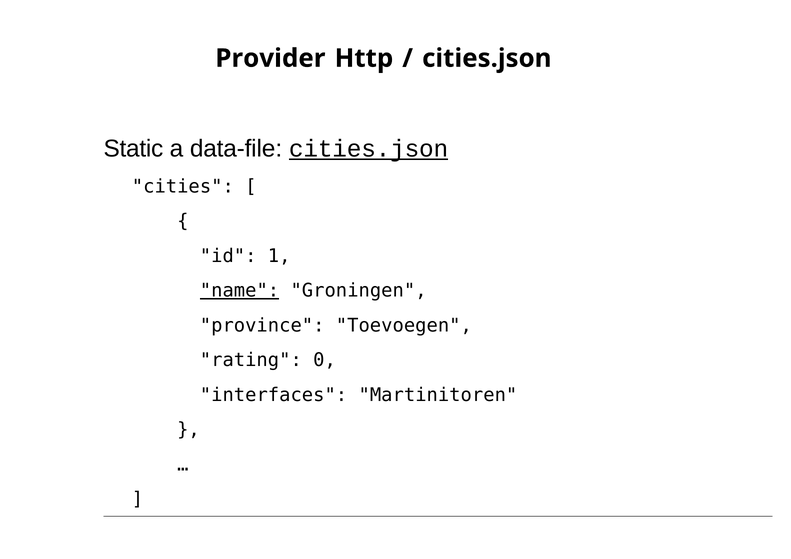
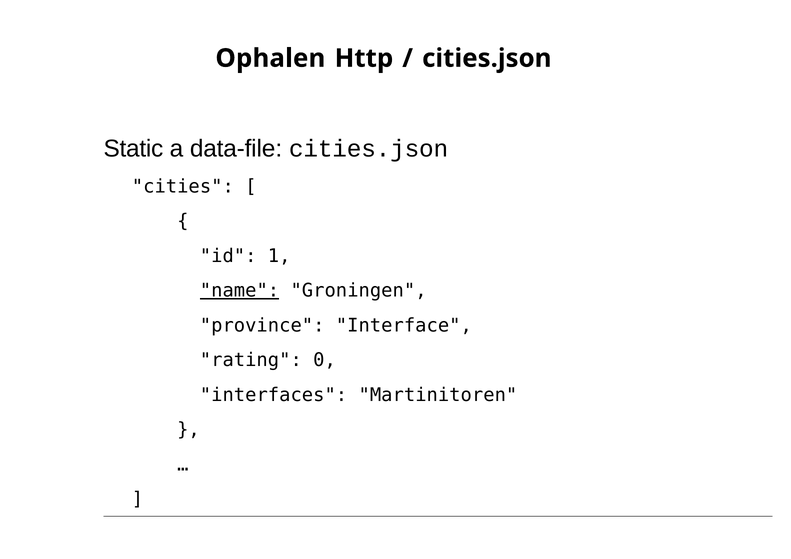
Provider: Provider -> Ophalen
cities.json at (369, 149) underline: present -> none
Toevoegen: Toevoegen -> Interface
